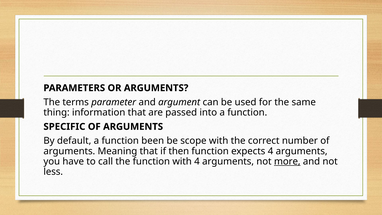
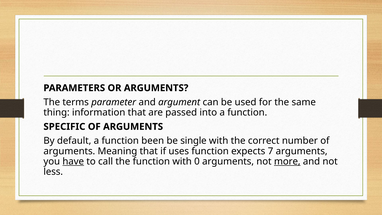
scope: scope -> single
then: then -> uses
expects 4: 4 -> 7
have underline: none -> present
with 4: 4 -> 0
